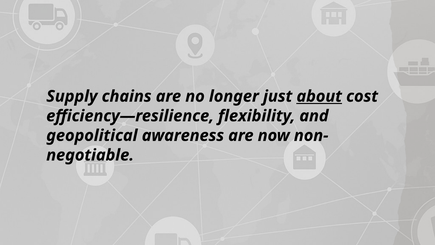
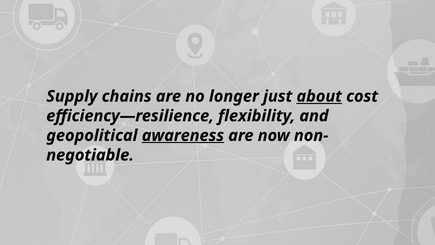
awareness underline: none -> present
